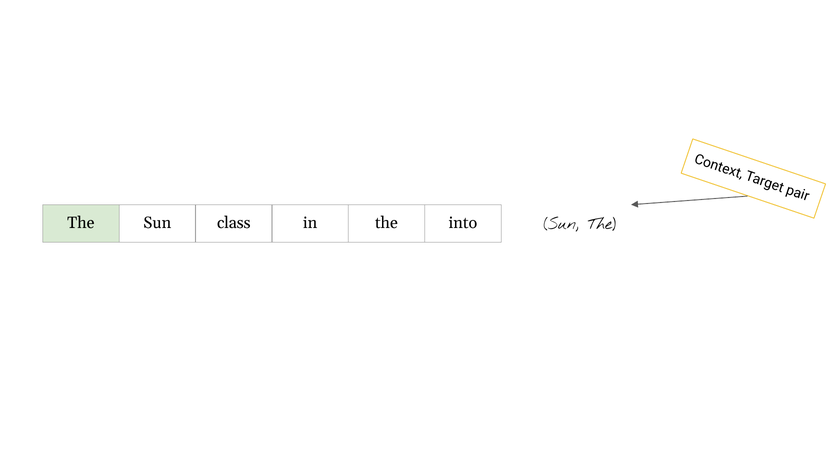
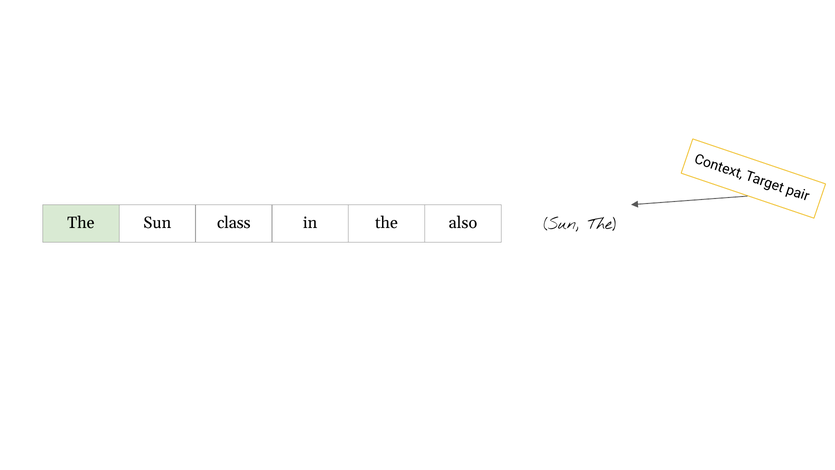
into: into -> also
